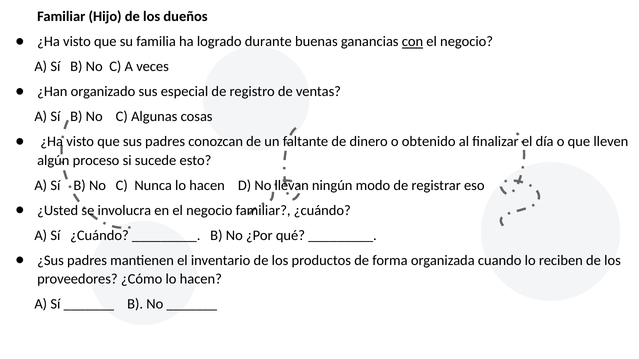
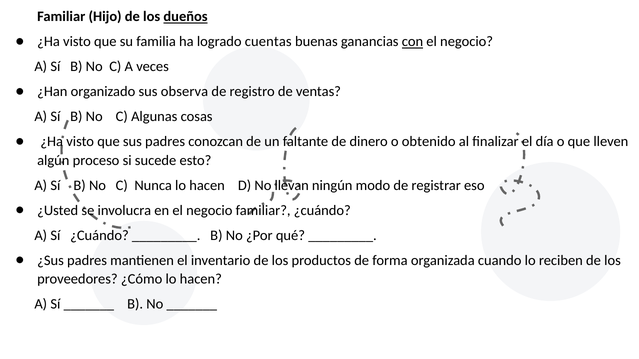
dueños underline: none -> present
durante: durante -> cuentas
especial: especial -> observa
